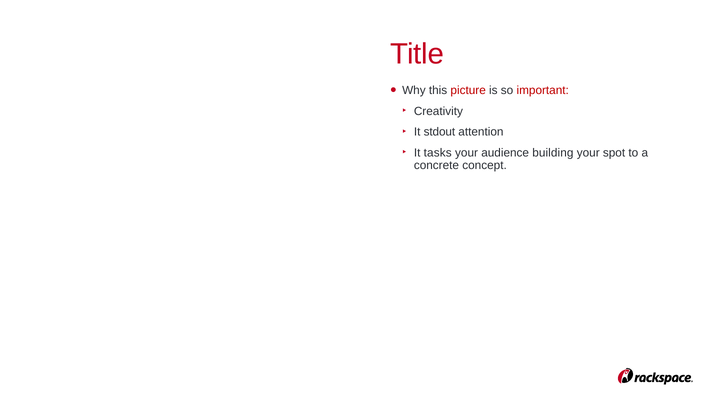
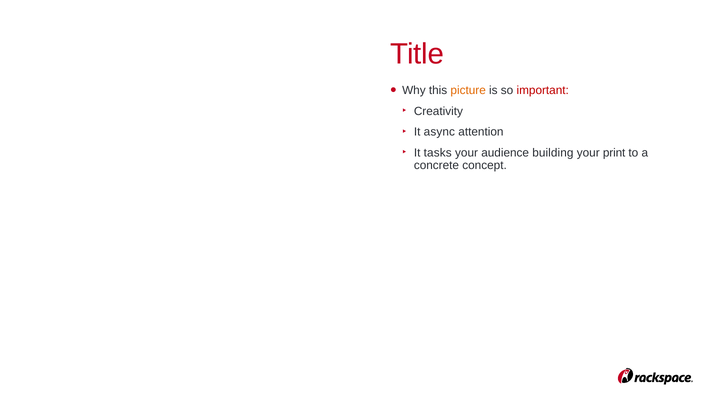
picture colour: red -> orange
stdout: stdout -> async
spot: spot -> print
